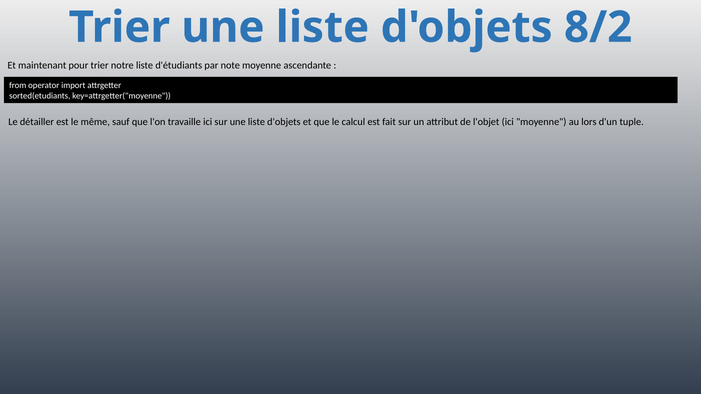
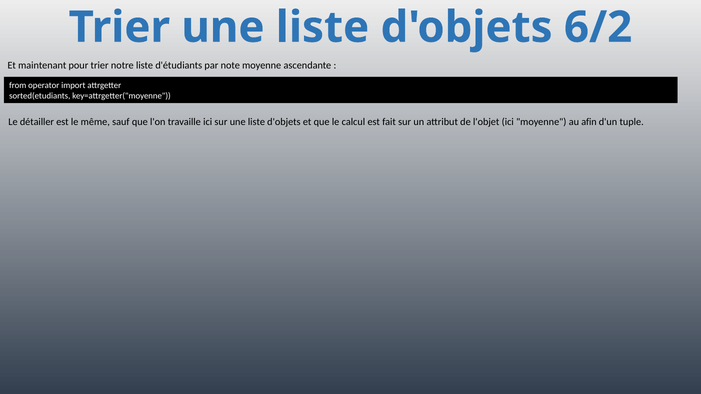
8/2: 8/2 -> 6/2
lors: lors -> afin
